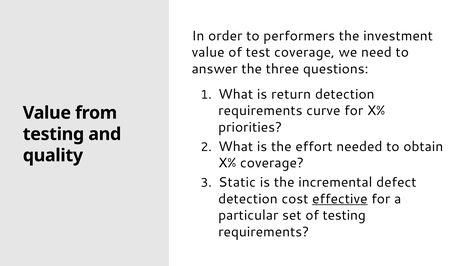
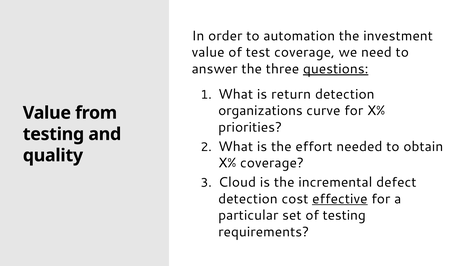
performers: performers -> automation
questions underline: none -> present
requirements at (260, 111): requirements -> organizations
Static: Static -> Cloud
